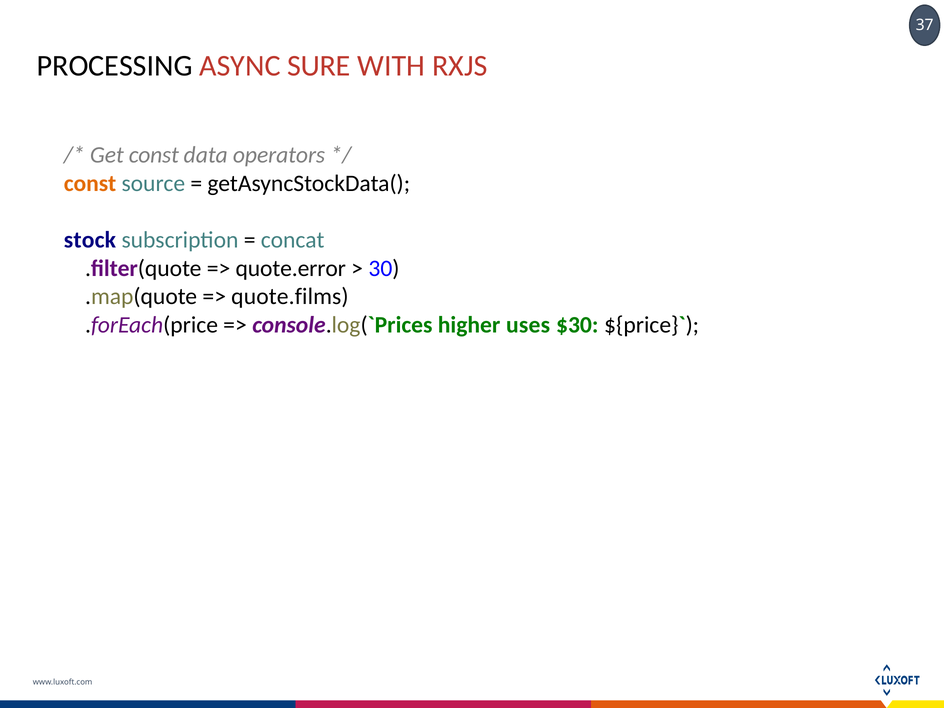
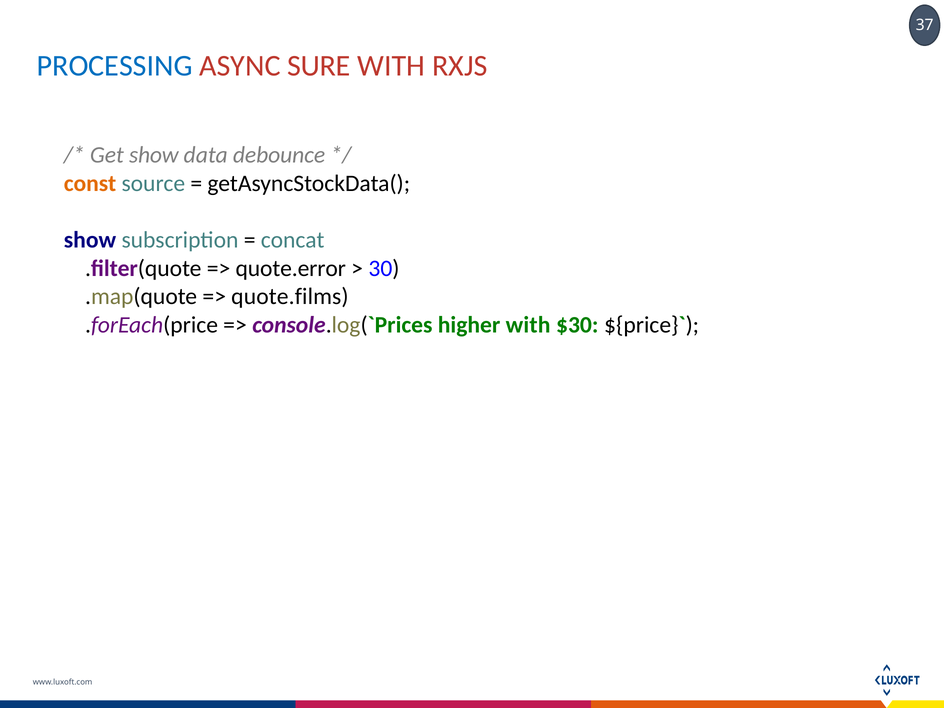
PROCESSING colour: black -> blue
Get const: const -> show
operators: operators -> debounce
stock at (90, 240): stock -> show
higher uses: uses -> with
